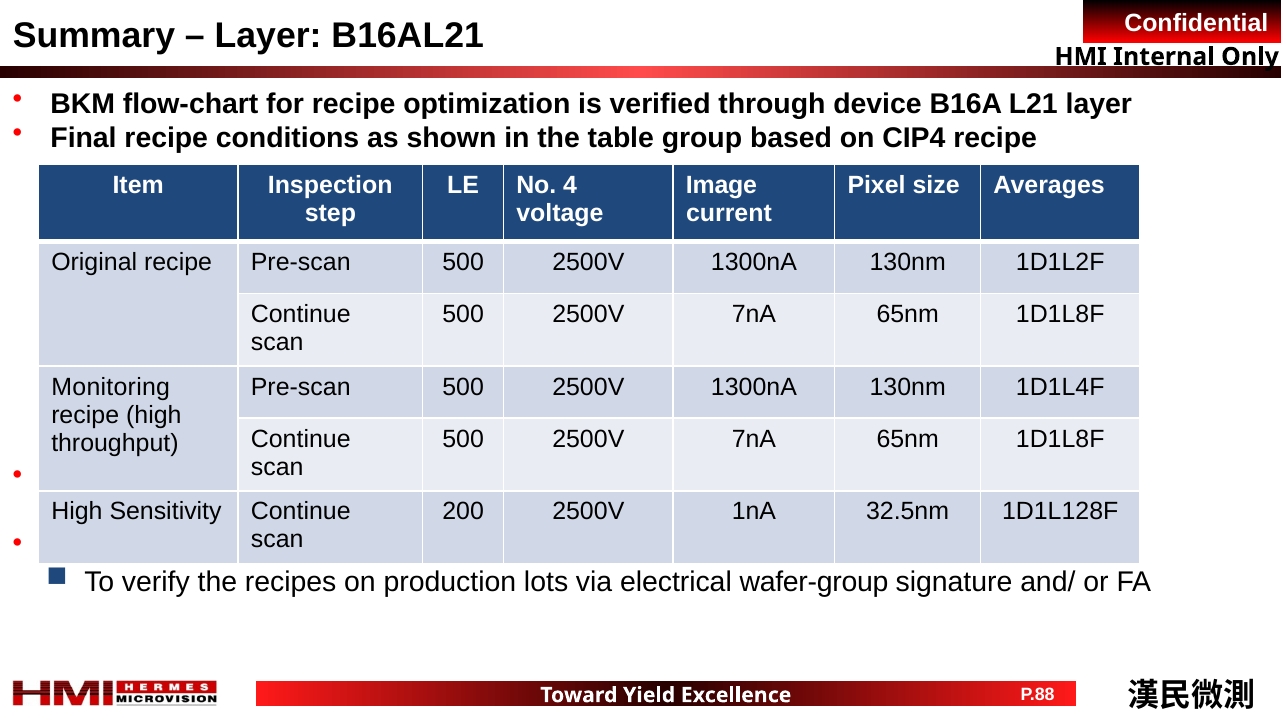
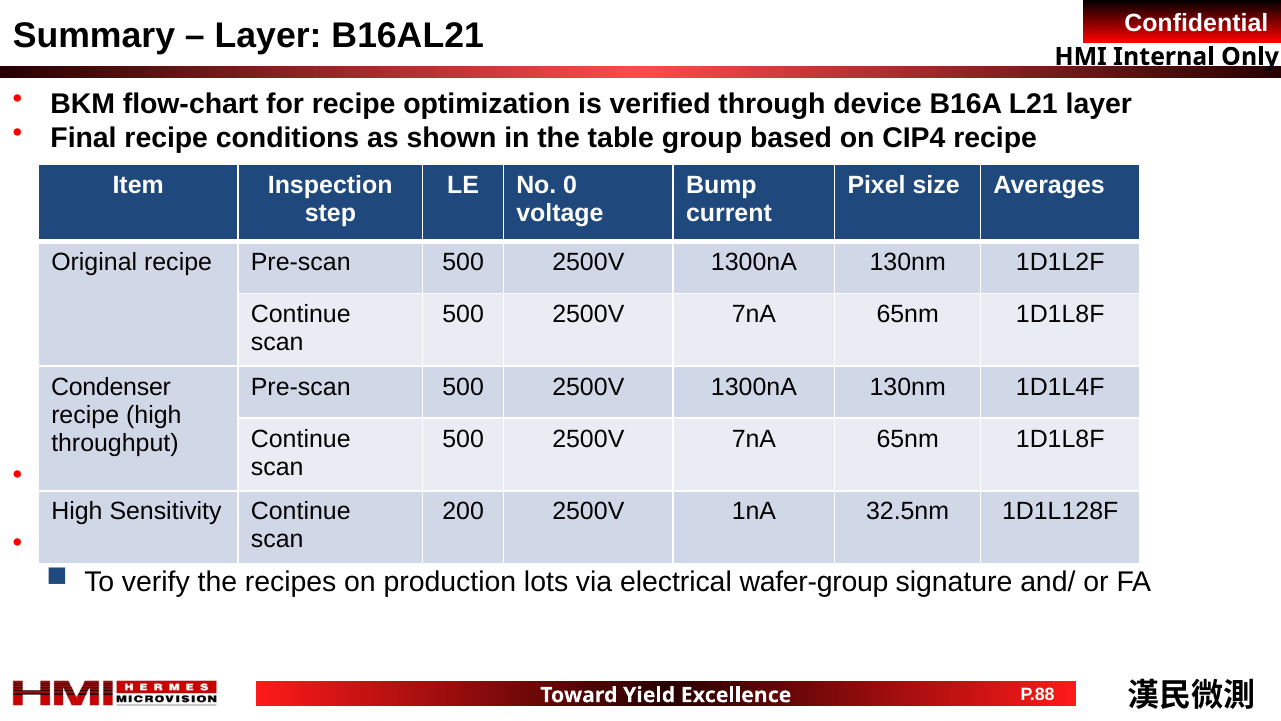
4: 4 -> 0
Image: Image -> Bump
Monitoring: Monitoring -> Condenser
